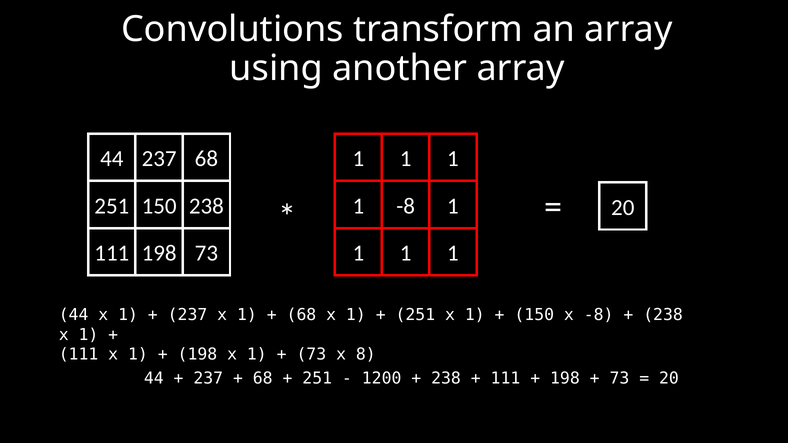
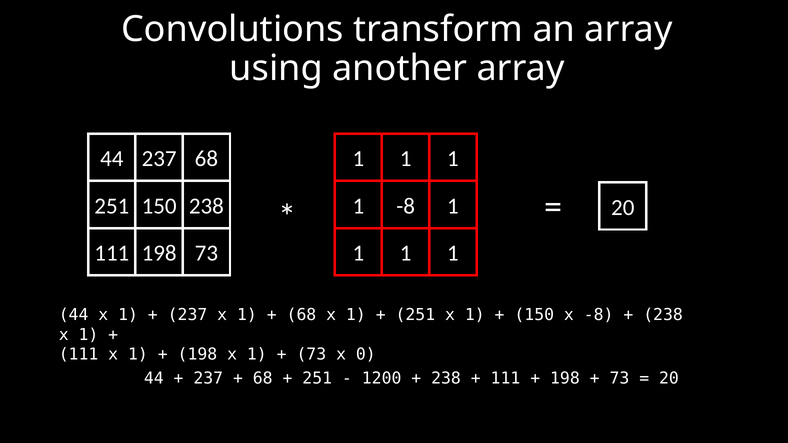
8: 8 -> 0
